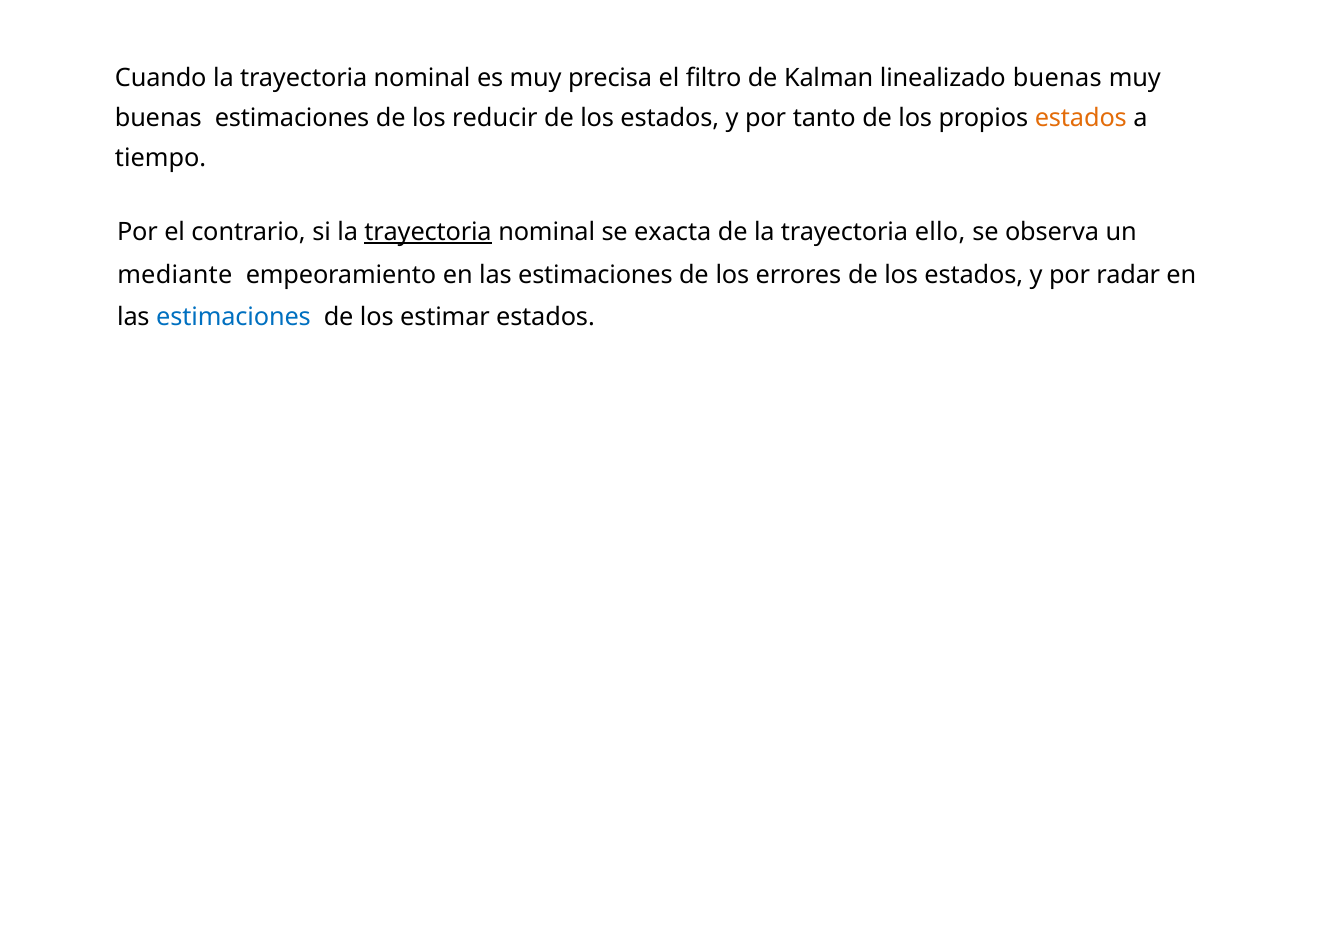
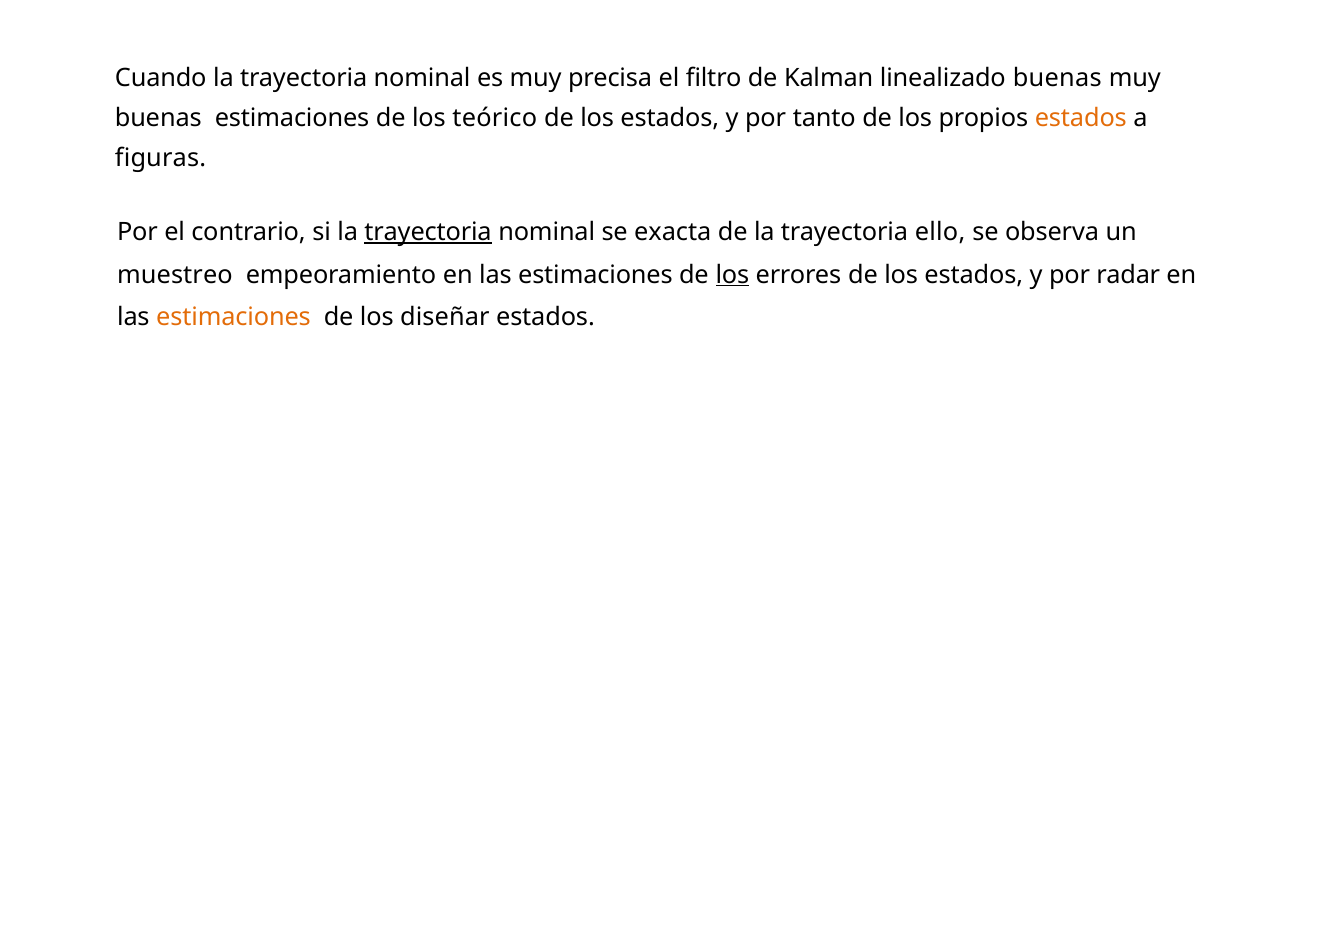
reducir: reducir -> teórico
tiempo: tiempo -> figuras
mediante: mediante -> muestreo
los at (732, 275) underline: none -> present
estimaciones at (234, 318) colour: blue -> orange
estimar: estimar -> diseñar
